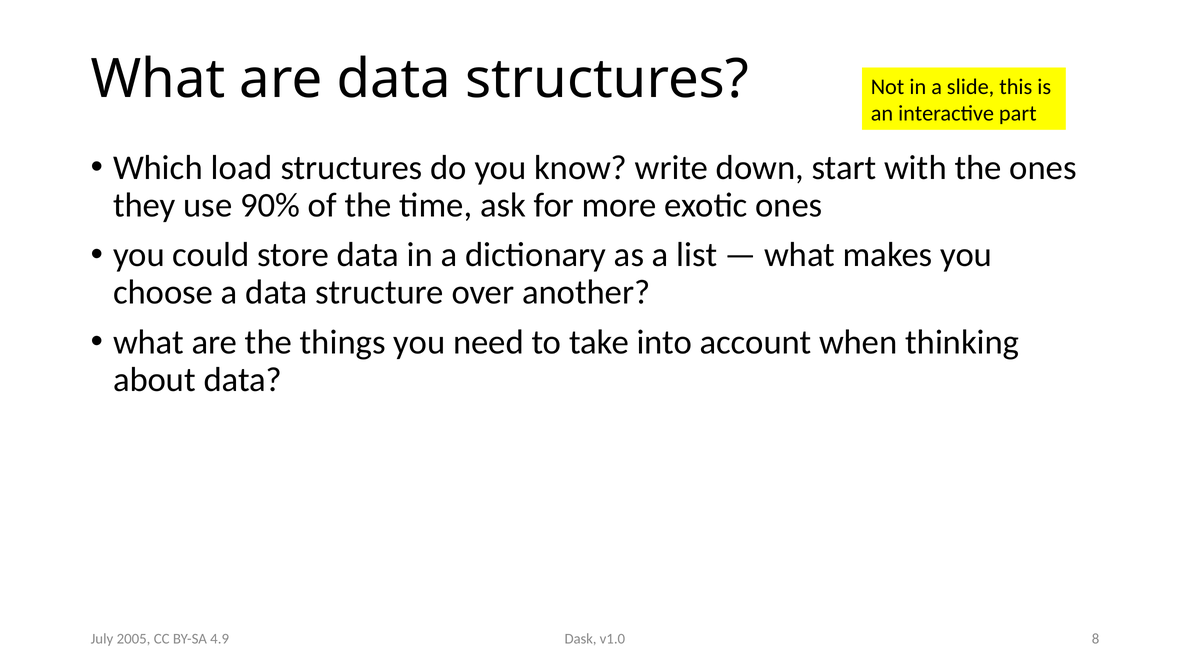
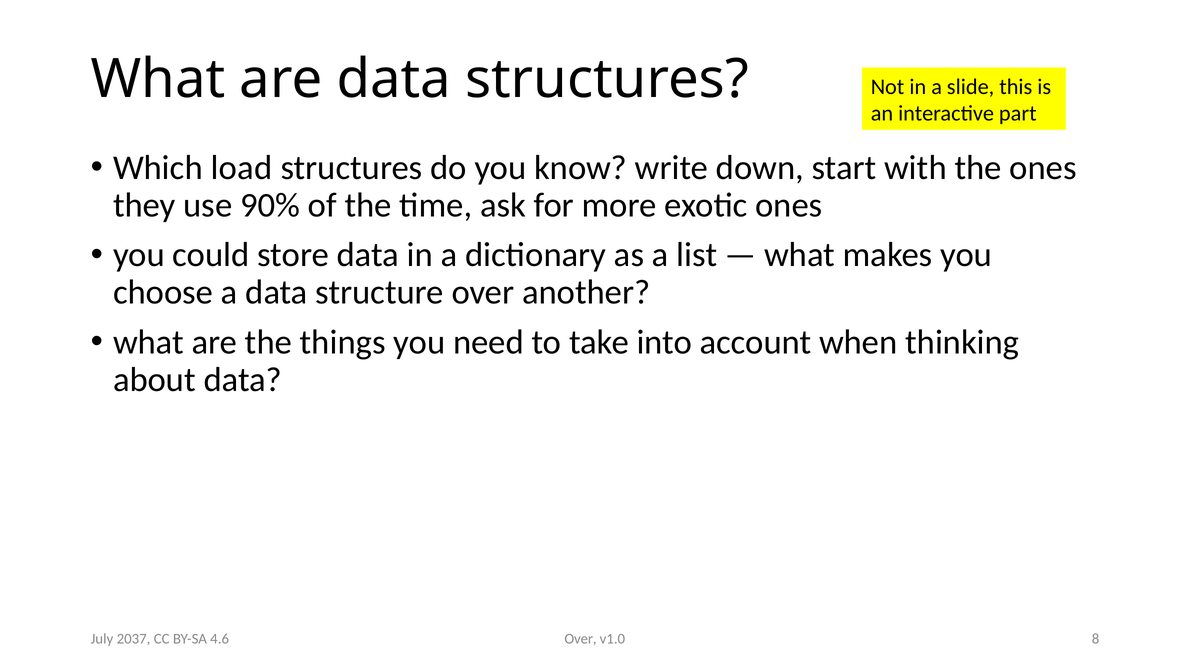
Dask at (581, 639): Dask -> Over
2005: 2005 -> 2037
4.9: 4.9 -> 4.6
